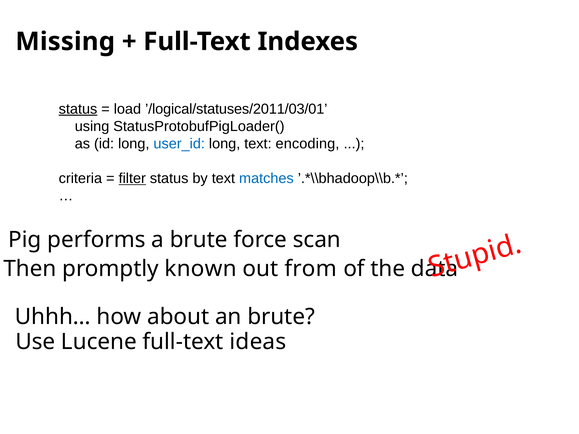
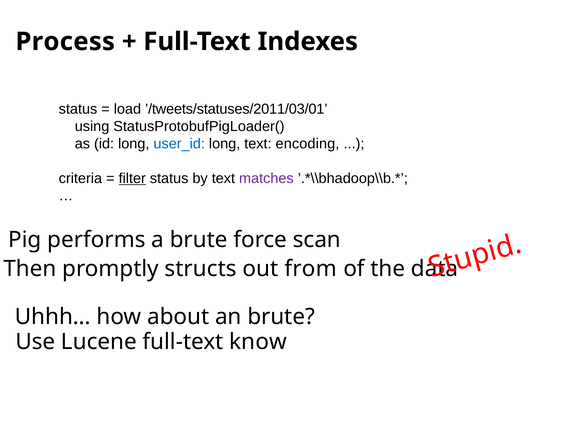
Missing: Missing -> Process
status at (78, 109) underline: present -> none
’/logical/statuses/2011/03/01: ’/logical/statuses/2011/03/01 -> ’/tweets/statuses/2011/03/01
matches colour: blue -> purple
known: known -> structs
ideas: ideas -> know
